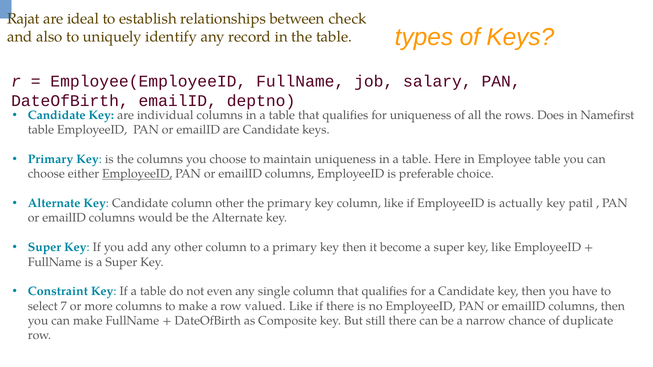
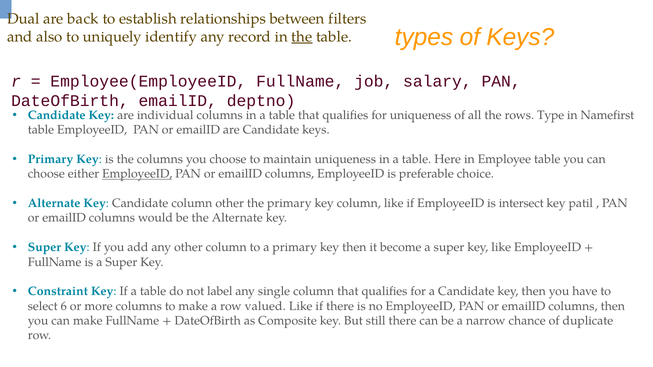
Rajat: Rajat -> Dual
ideal: ideal -> back
check: check -> filters
the at (302, 37) underline: none -> present
Does: Does -> Type
actually: actually -> intersect
even: even -> label
7: 7 -> 6
